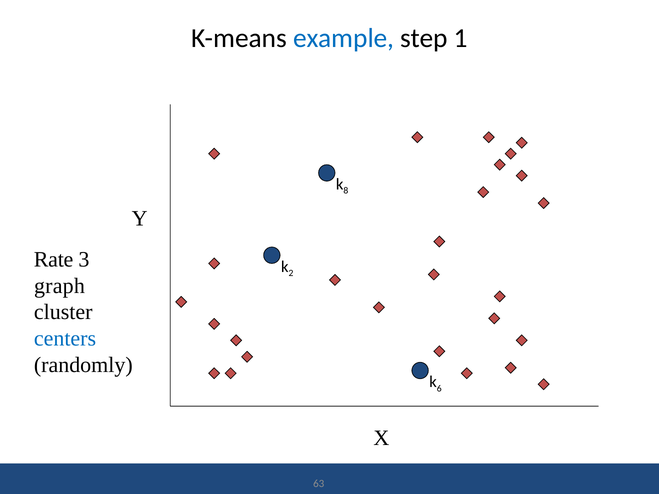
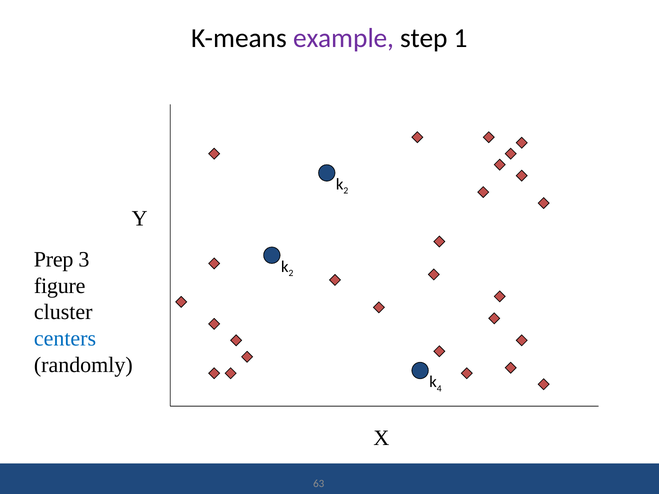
example colour: blue -> purple
8 at (346, 191): 8 -> 2
Rate: Rate -> Prep
graph: graph -> figure
6: 6 -> 4
